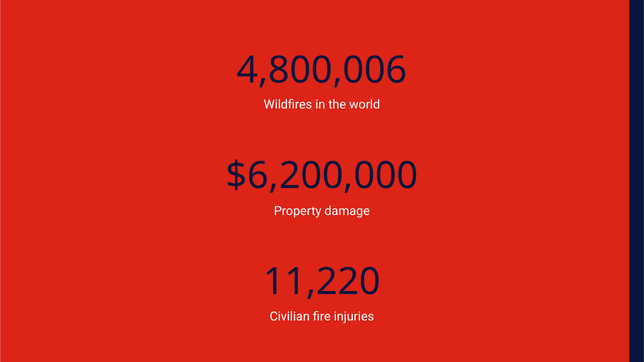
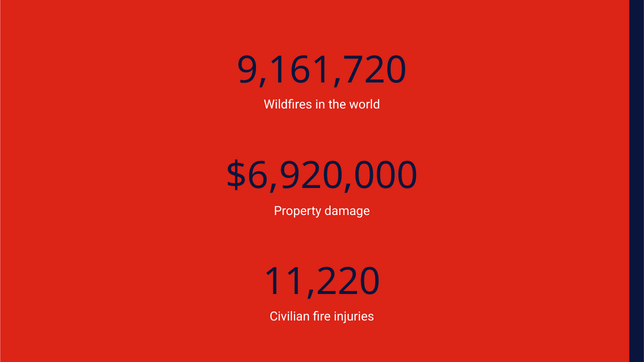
4,800,006: 4,800,006 -> 9,161,720
$6,200,000: $6,200,000 -> $6,920,000
